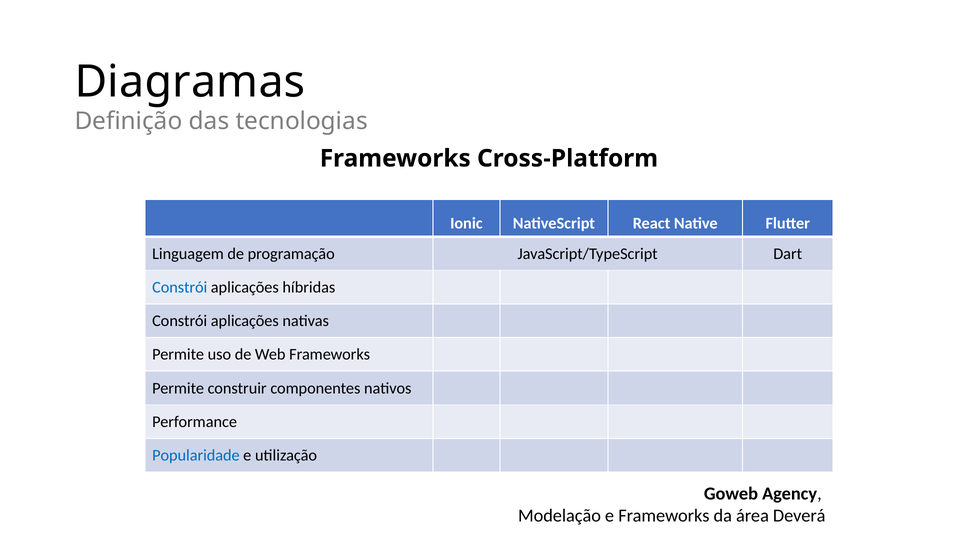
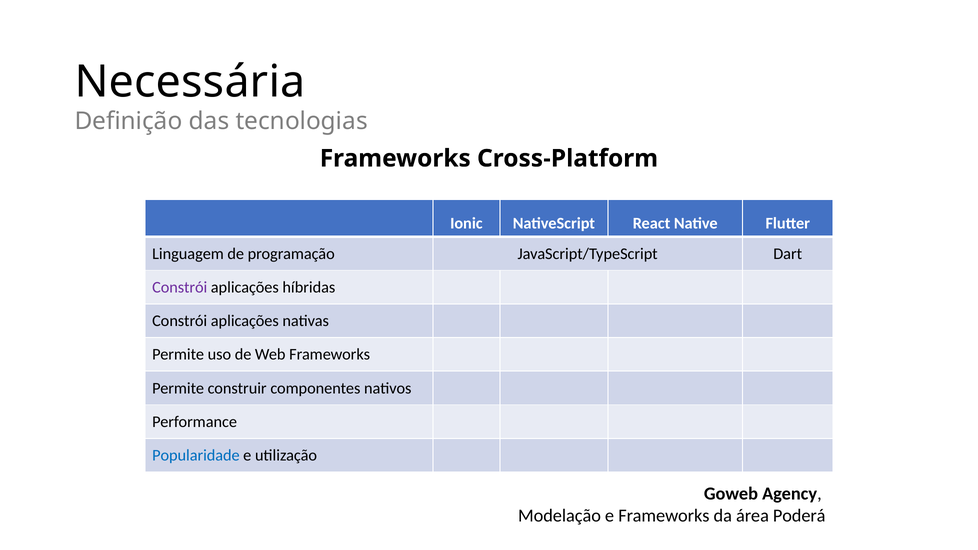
Diagramas: Diagramas -> Necessária
Constrói at (180, 287) colour: blue -> purple
Deverá: Deverá -> Poderá
